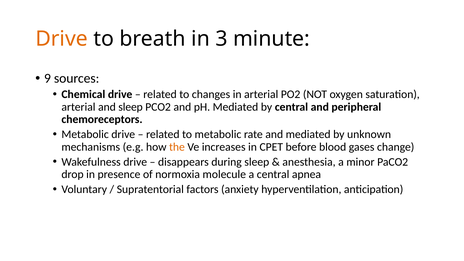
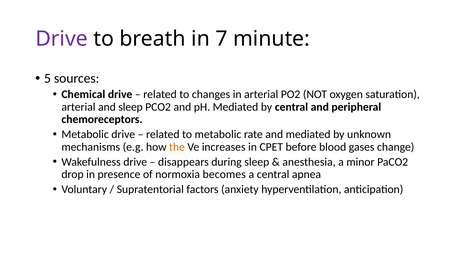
Drive at (62, 39) colour: orange -> purple
3: 3 -> 7
9: 9 -> 5
molecule: molecule -> becomes
